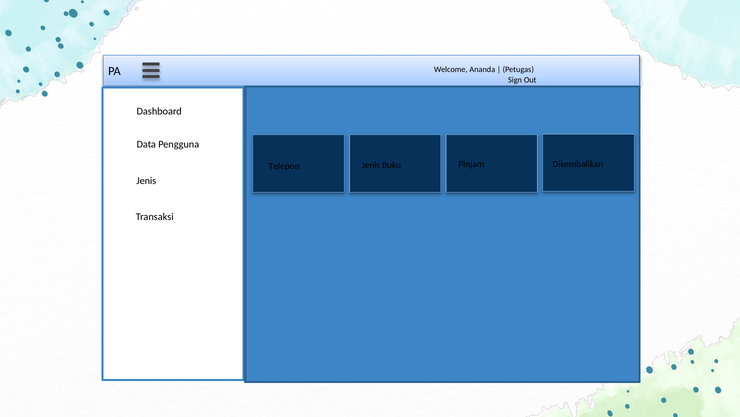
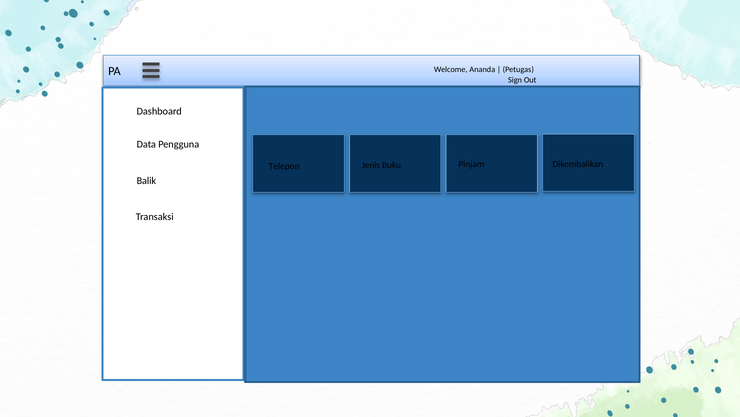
Jenis at (146, 180): Jenis -> Balik
